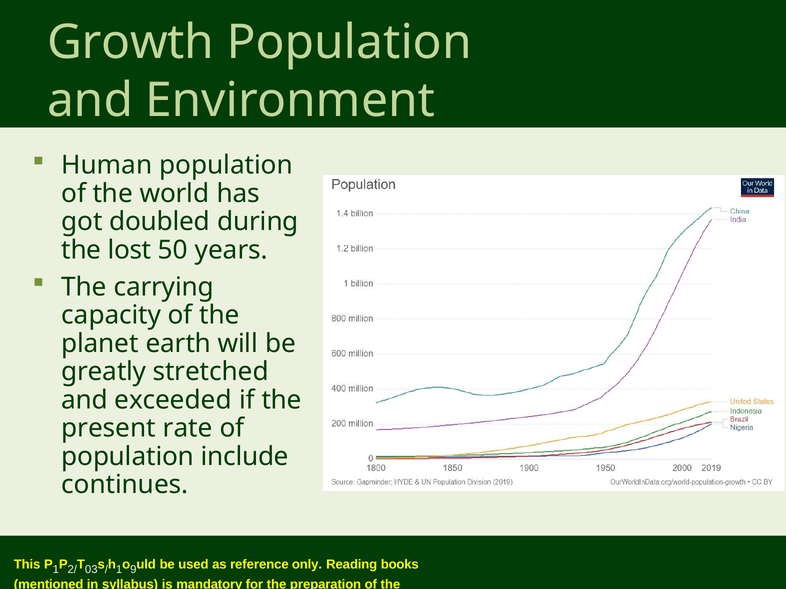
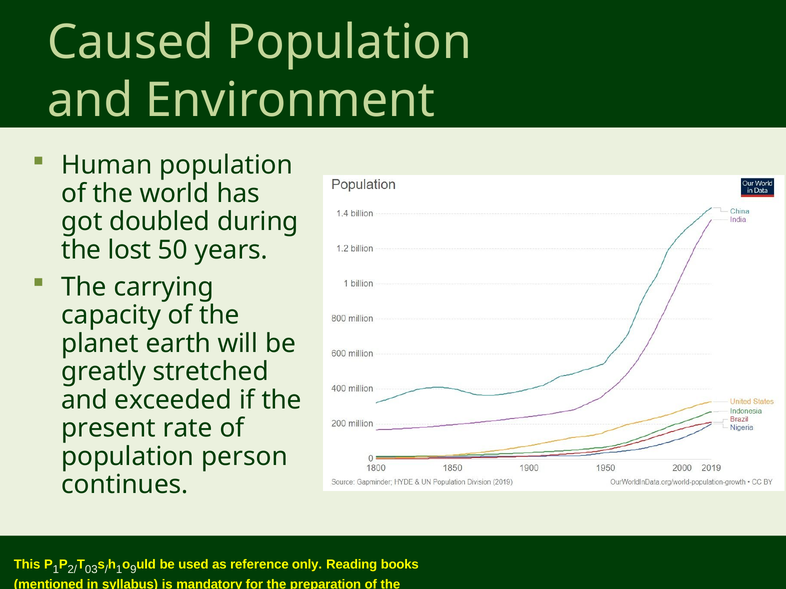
Growth: Growth -> Caused
include: include -> person
